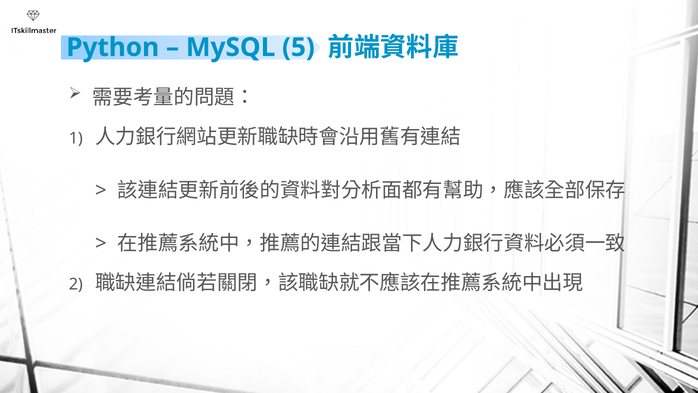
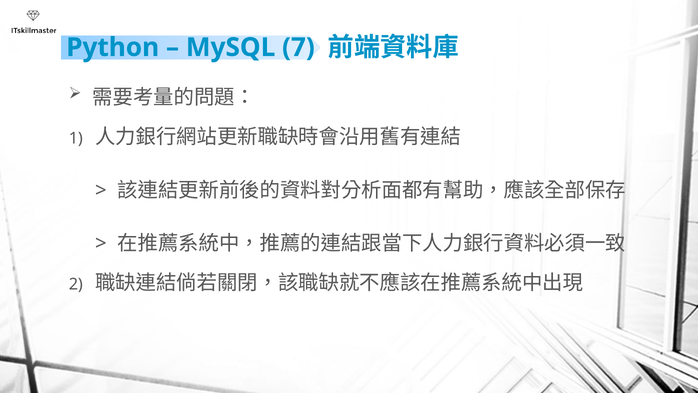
5: 5 -> 7
